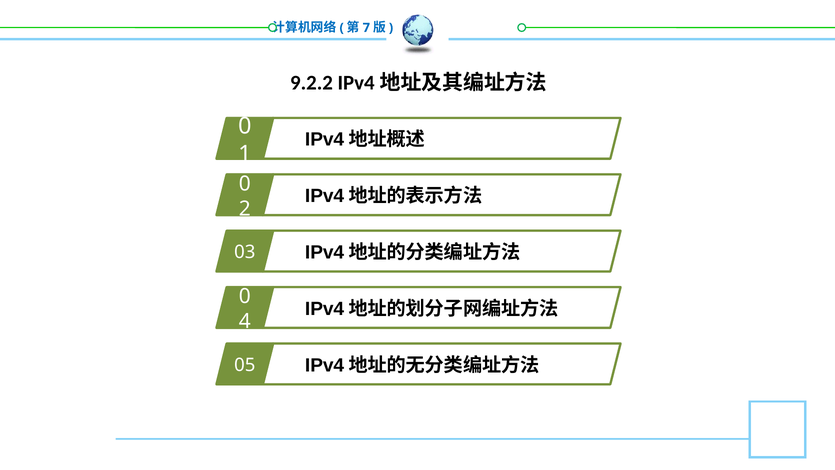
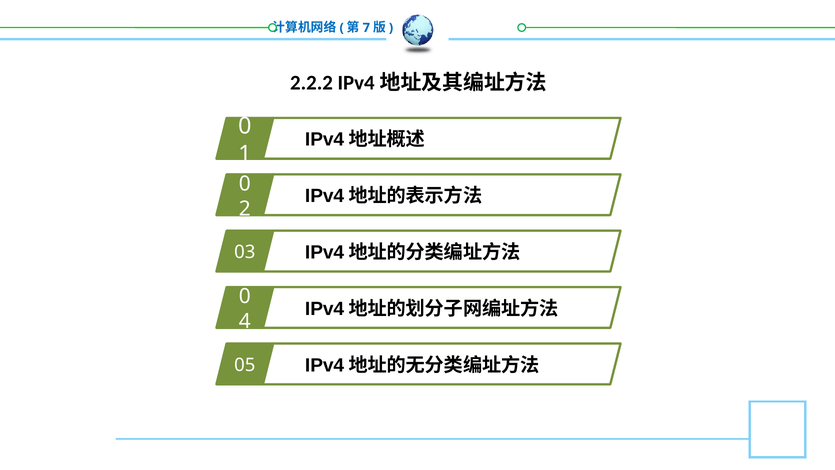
9.2.2: 9.2.2 -> 2.2.2
